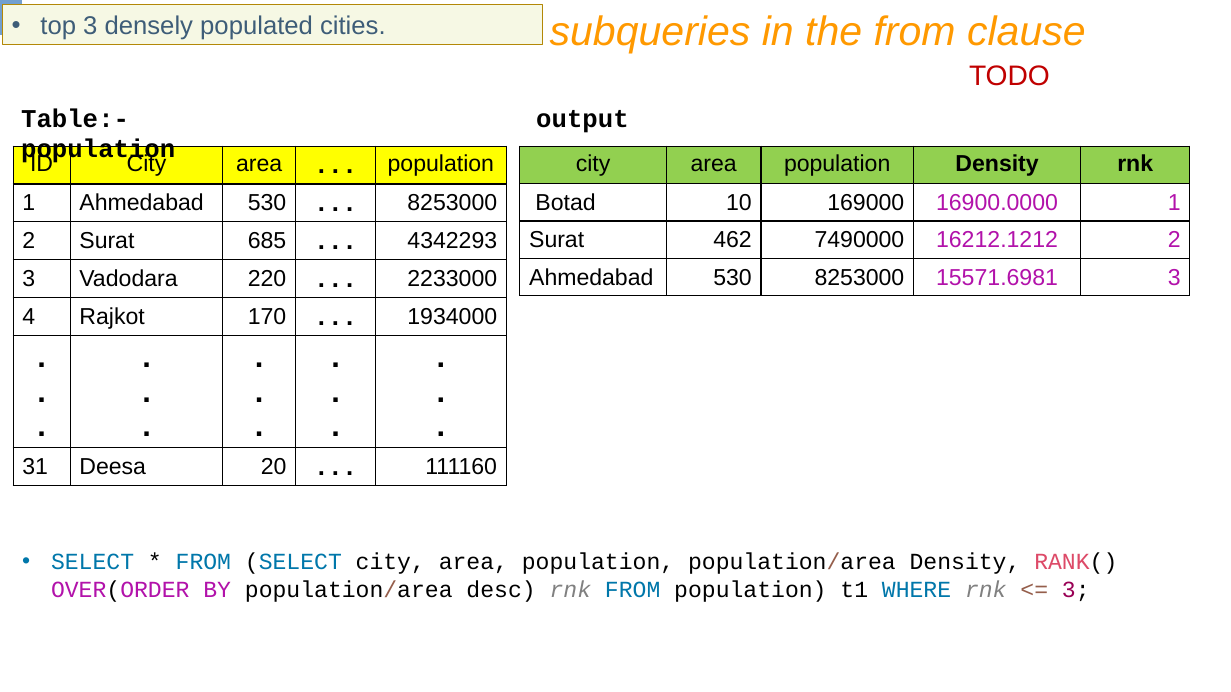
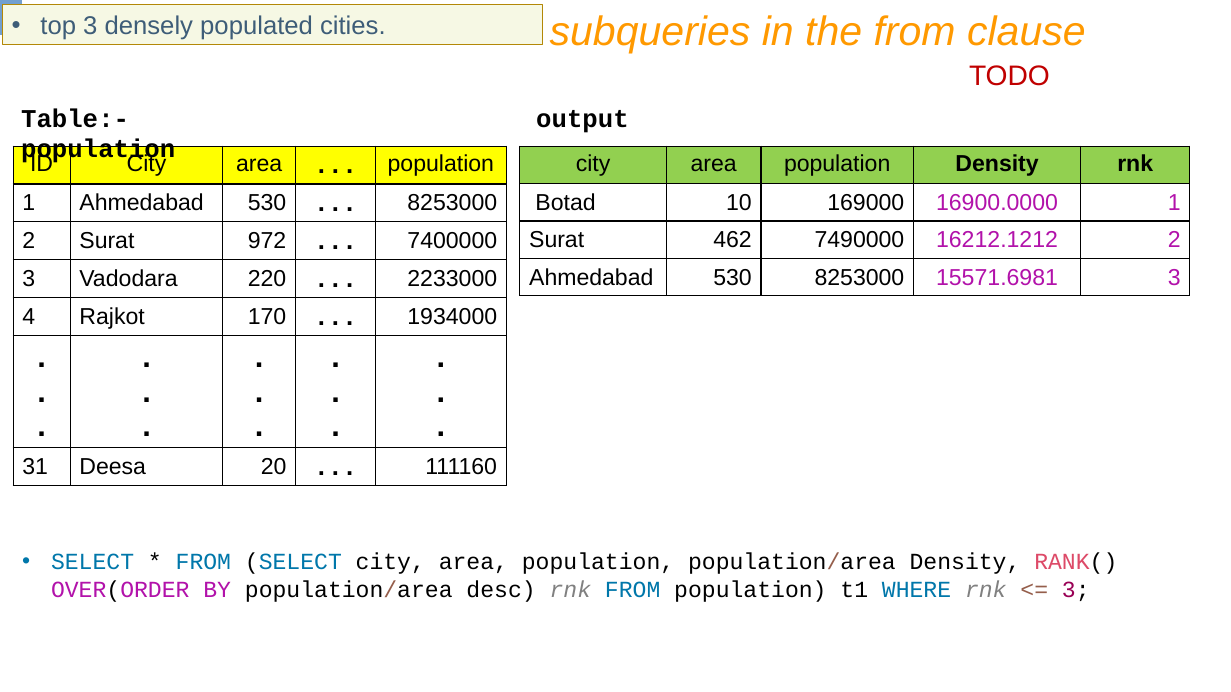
685: 685 -> 972
4342293: 4342293 -> 7400000
